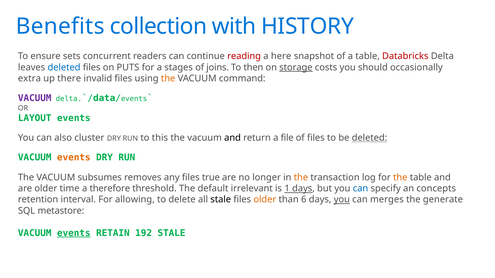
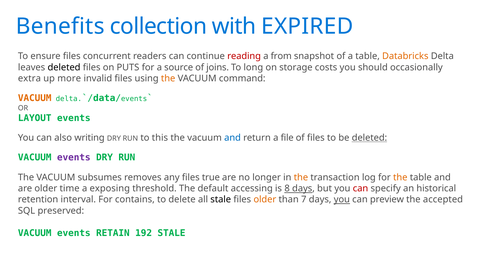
HISTORY: HISTORY -> EXPIRED
ensure sets: sets -> files
here: here -> from
Databricks colour: red -> orange
deleted at (64, 67) colour: blue -> black
stages: stages -> source
then: then -> long
storage underline: present -> none
there: there -> more
VACUUM at (35, 98) colour: purple -> orange
cluster: cluster -> writing
and at (233, 138) colour: black -> blue
events at (74, 158) colour: orange -> purple
therefore: therefore -> exposing
irrelevant: irrelevant -> accessing
1: 1 -> 8
can at (361, 189) colour: blue -> red
concepts: concepts -> historical
allowing: allowing -> contains
6: 6 -> 7
merges: merges -> preview
generate: generate -> accepted
metastore: metastore -> preserved
events at (74, 233) underline: present -> none
